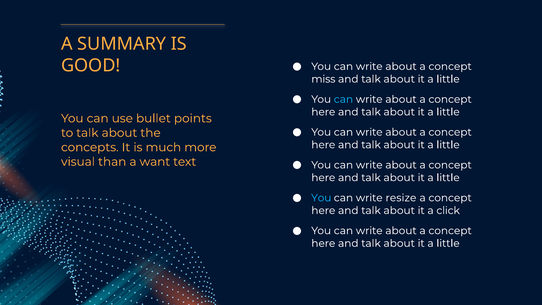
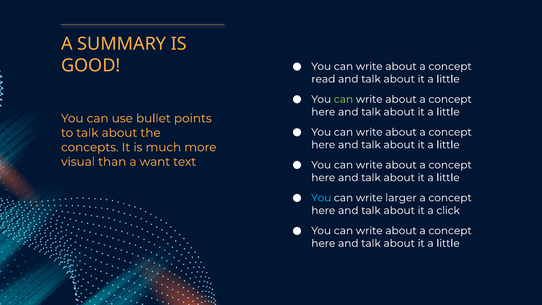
miss: miss -> read
can at (343, 99) colour: light blue -> light green
resize: resize -> larger
